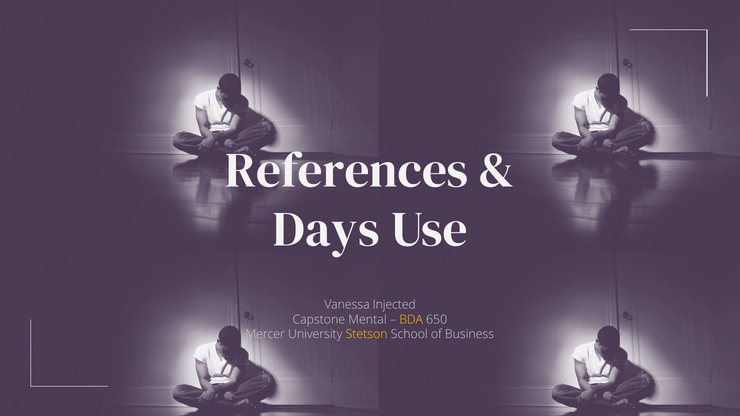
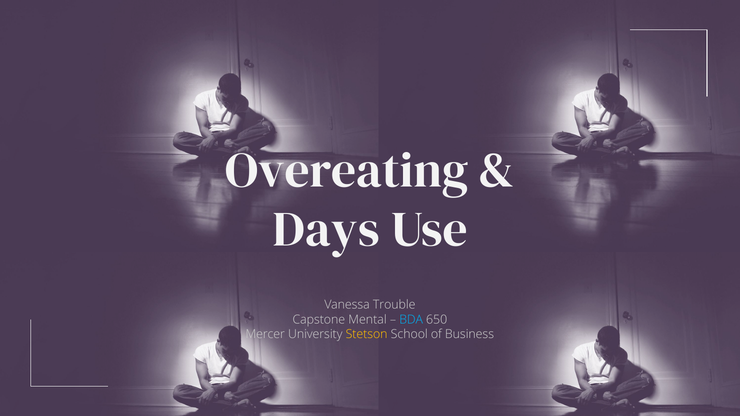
References: References -> Overeating
Injected: Injected -> Trouble
BDA colour: yellow -> light blue
